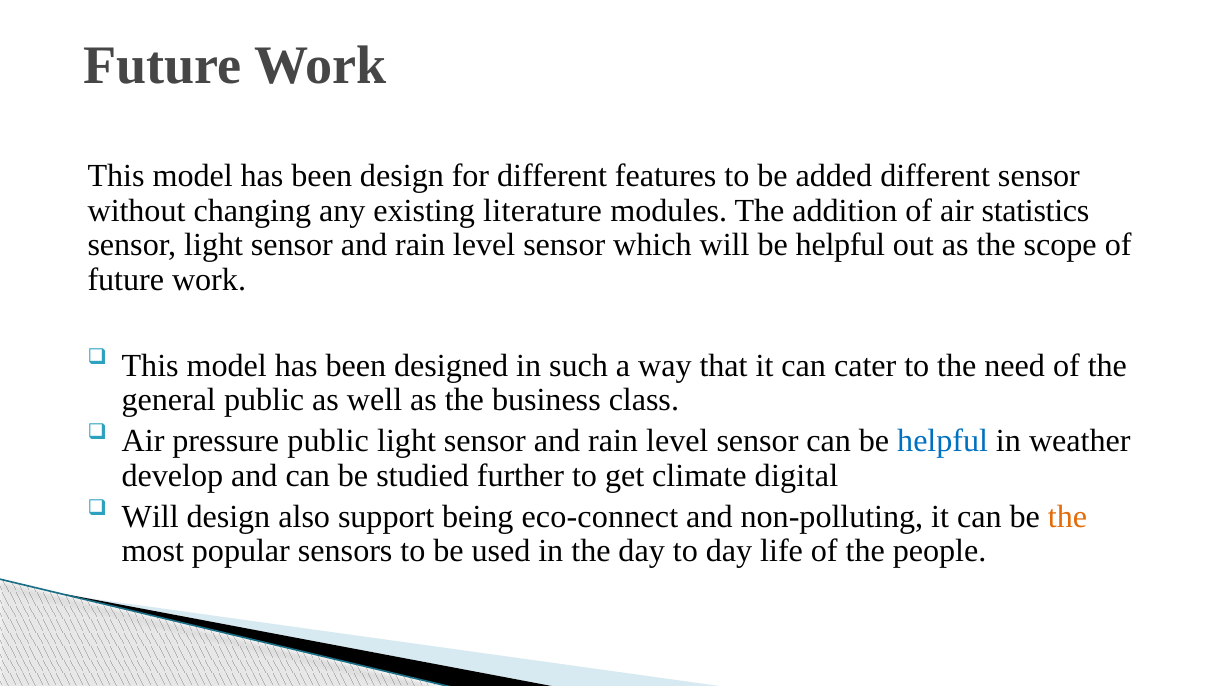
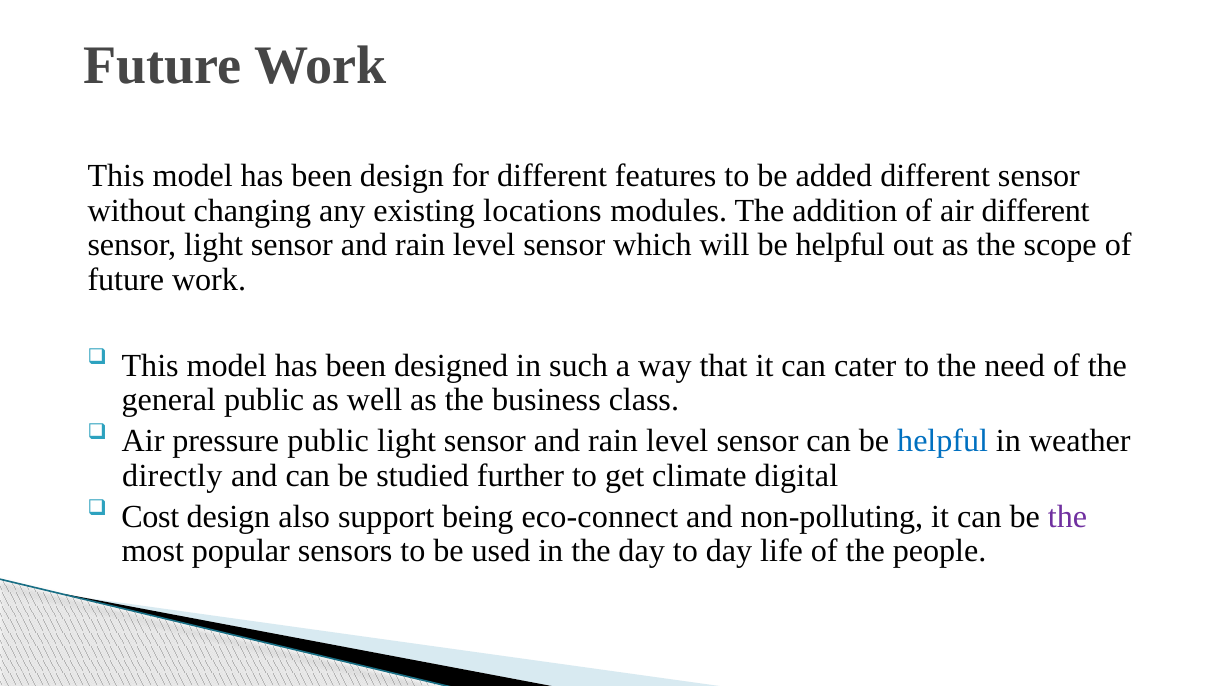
literature: literature -> locations
air statistics: statistics -> different
develop: develop -> directly
Will at (150, 516): Will -> Cost
the at (1067, 516) colour: orange -> purple
